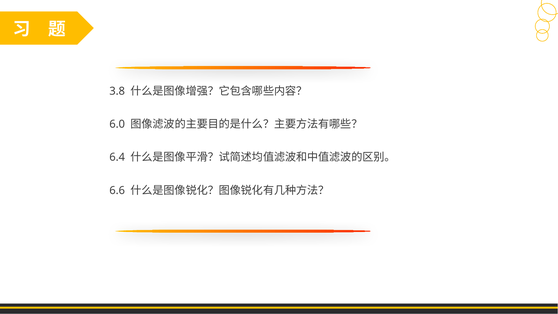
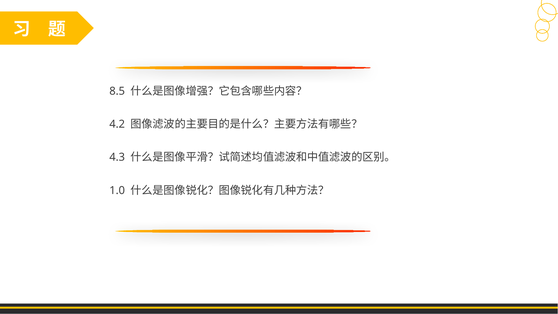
3.8: 3.8 -> 8.5
6.0: 6.0 -> 4.2
6.4: 6.4 -> 4.3
6.6: 6.6 -> 1.0
